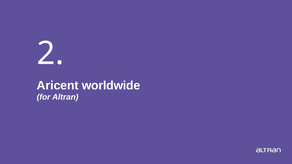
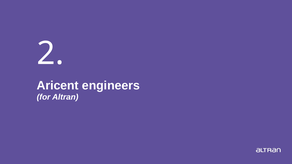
worldwide: worldwide -> engineers
